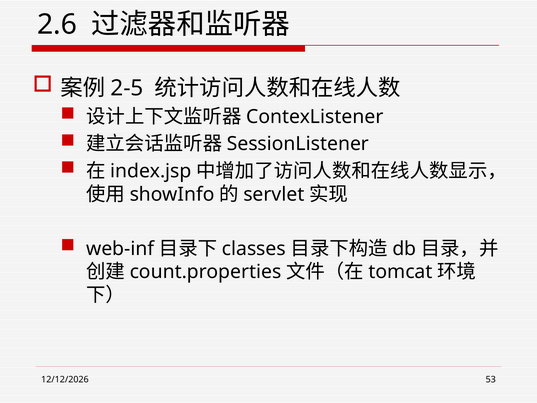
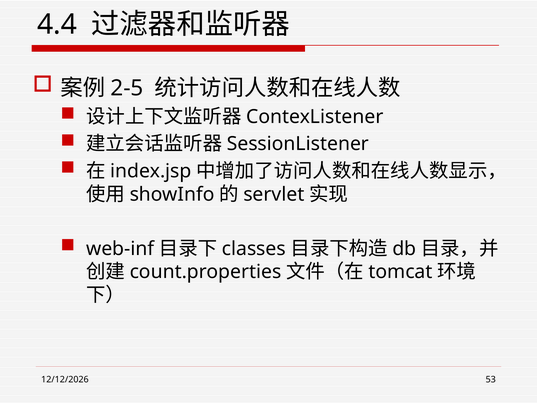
2.6: 2.6 -> 4.4
